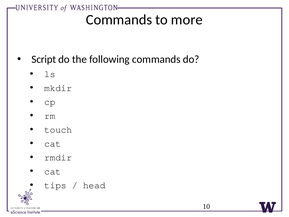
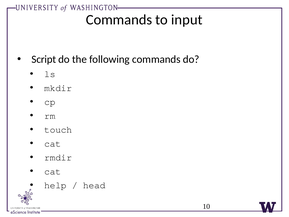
more: more -> input
tips: tips -> help
